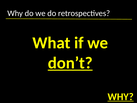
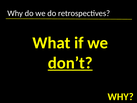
WHY at (121, 96) underline: present -> none
